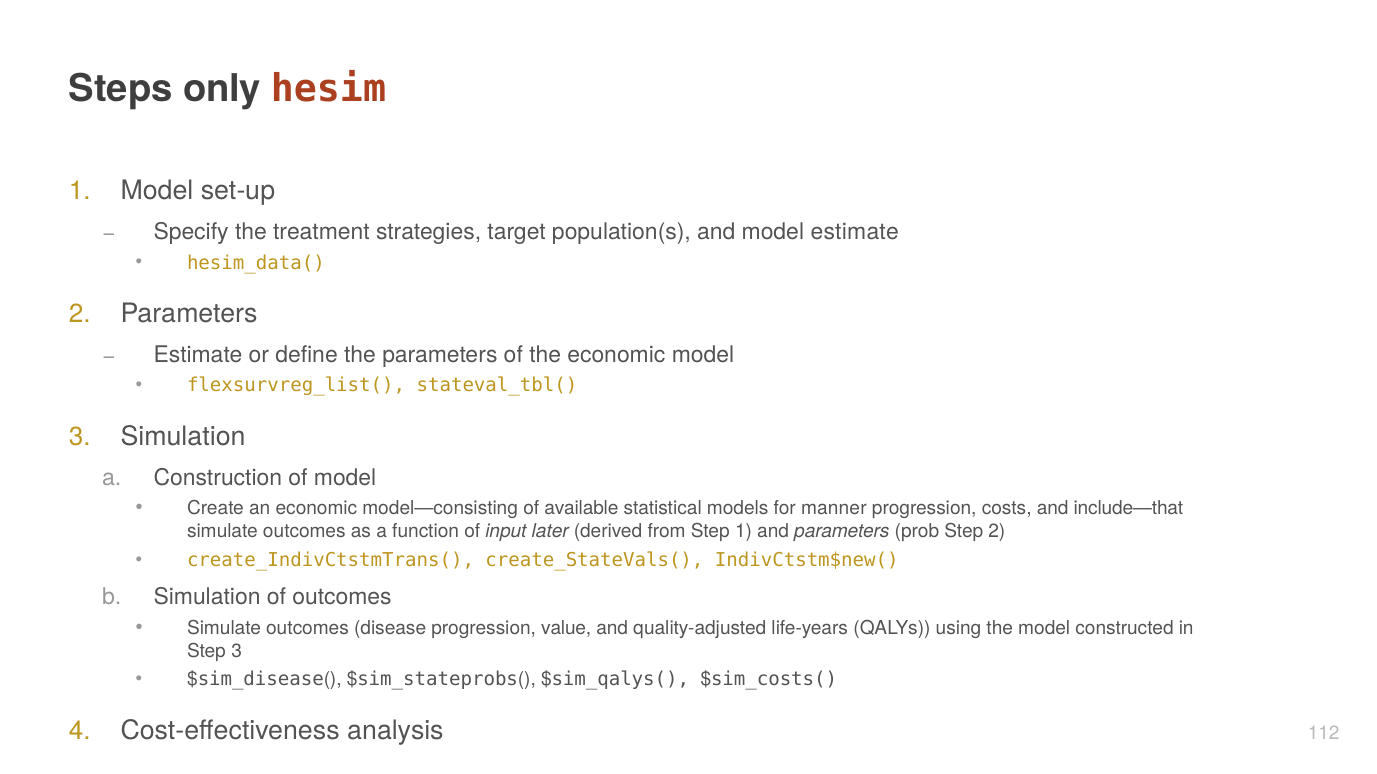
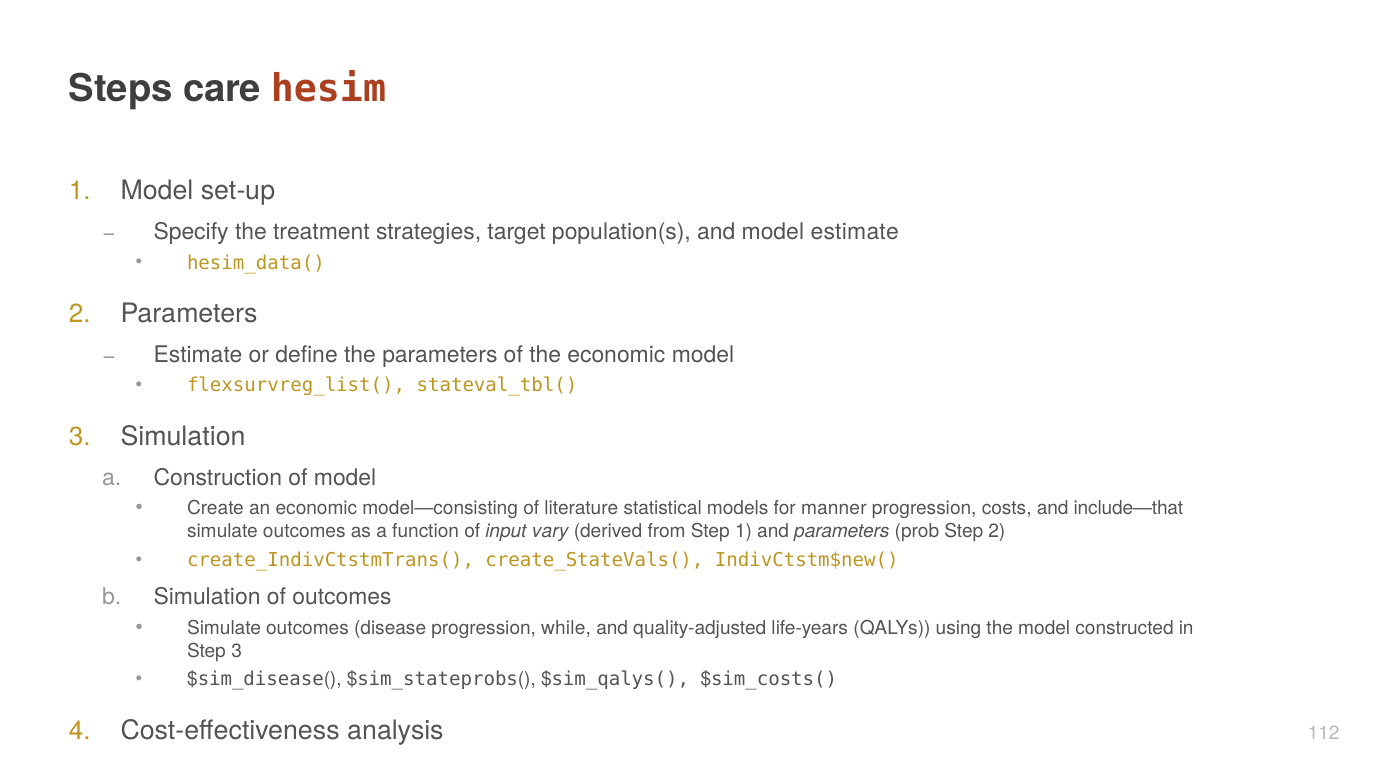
only: only -> care
available: available -> literature
later: later -> vary
value: value -> while
